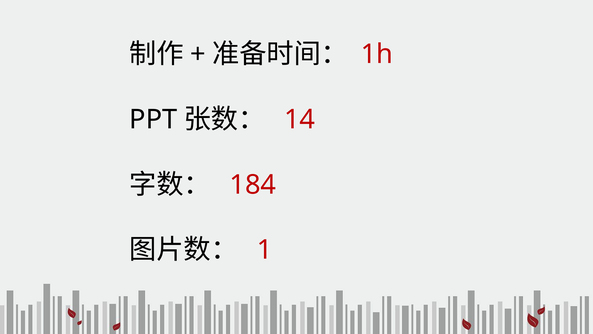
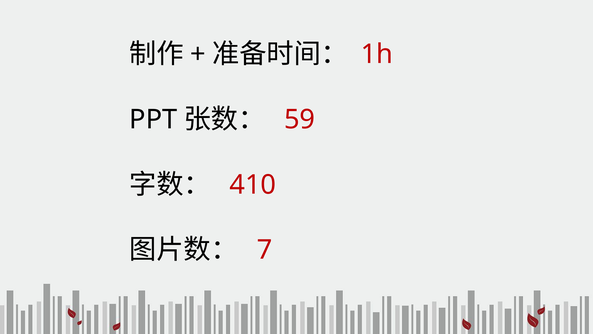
14: 14 -> 59
184: 184 -> 410
1: 1 -> 7
